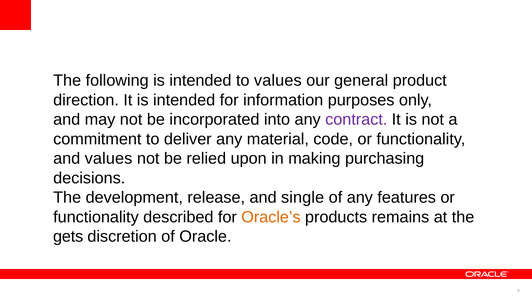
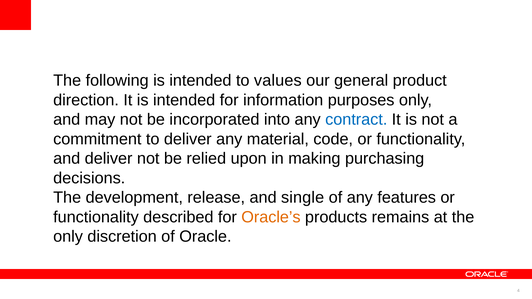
contract colour: purple -> blue
and values: values -> deliver
gets at (68, 237): gets -> only
